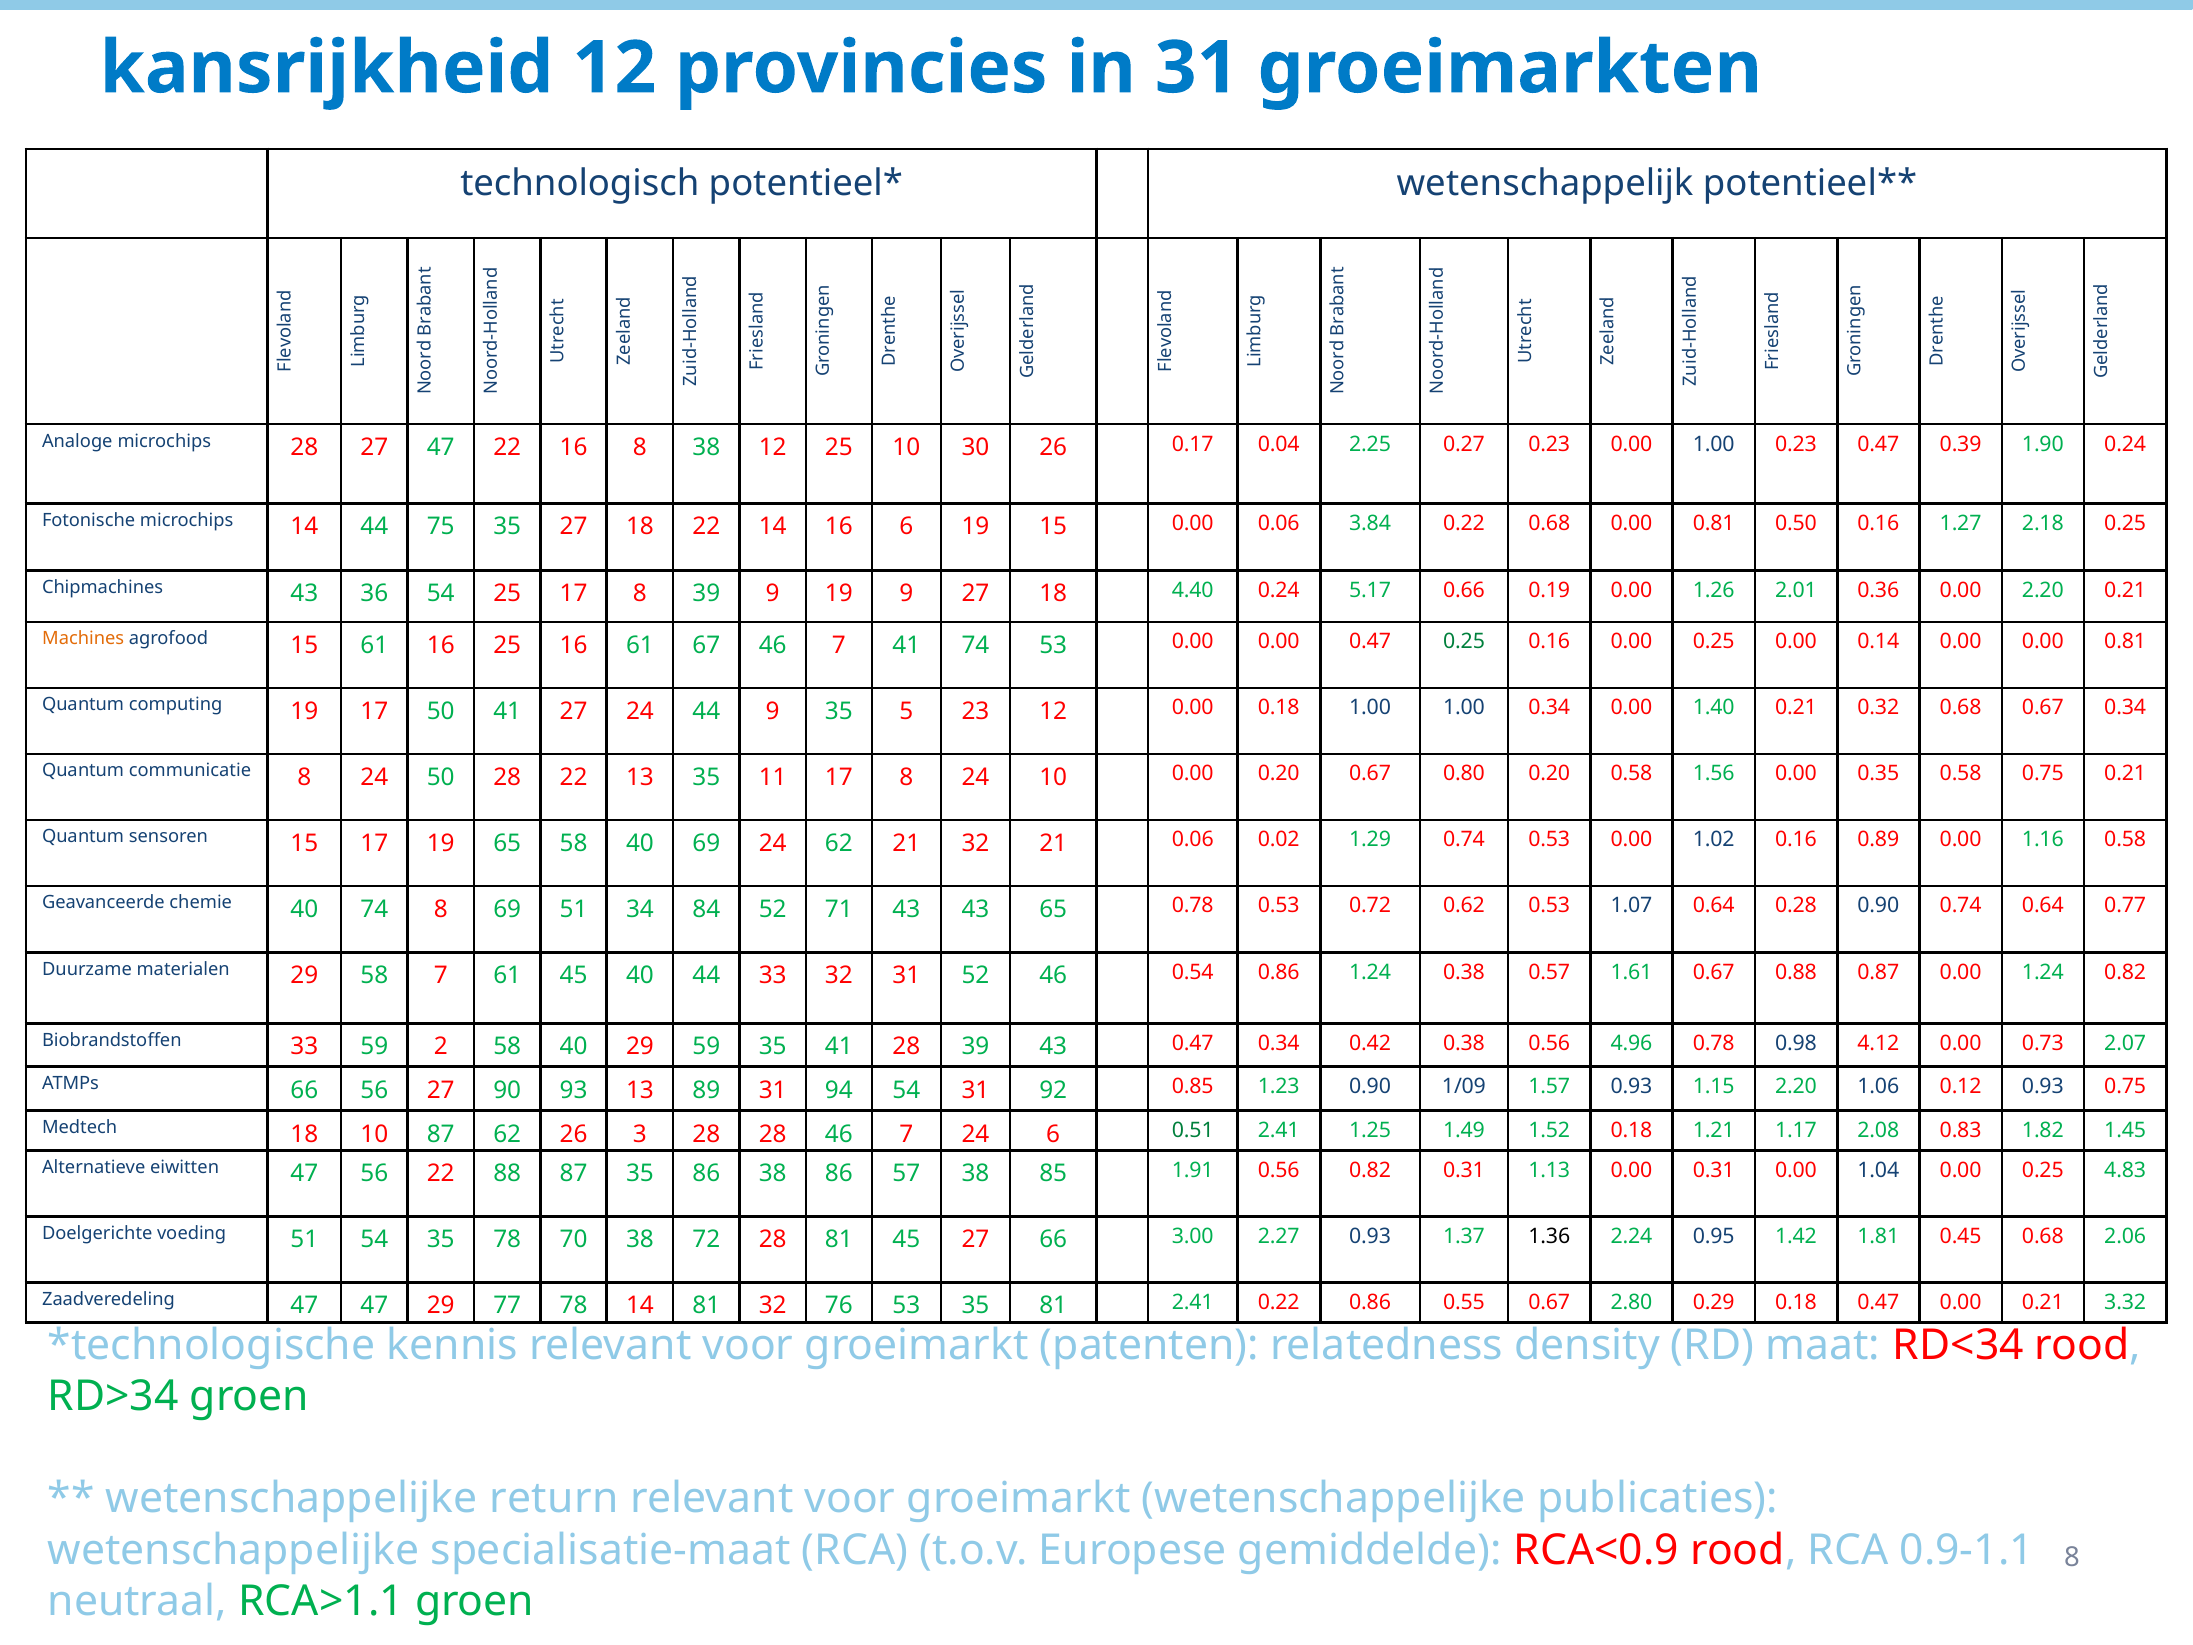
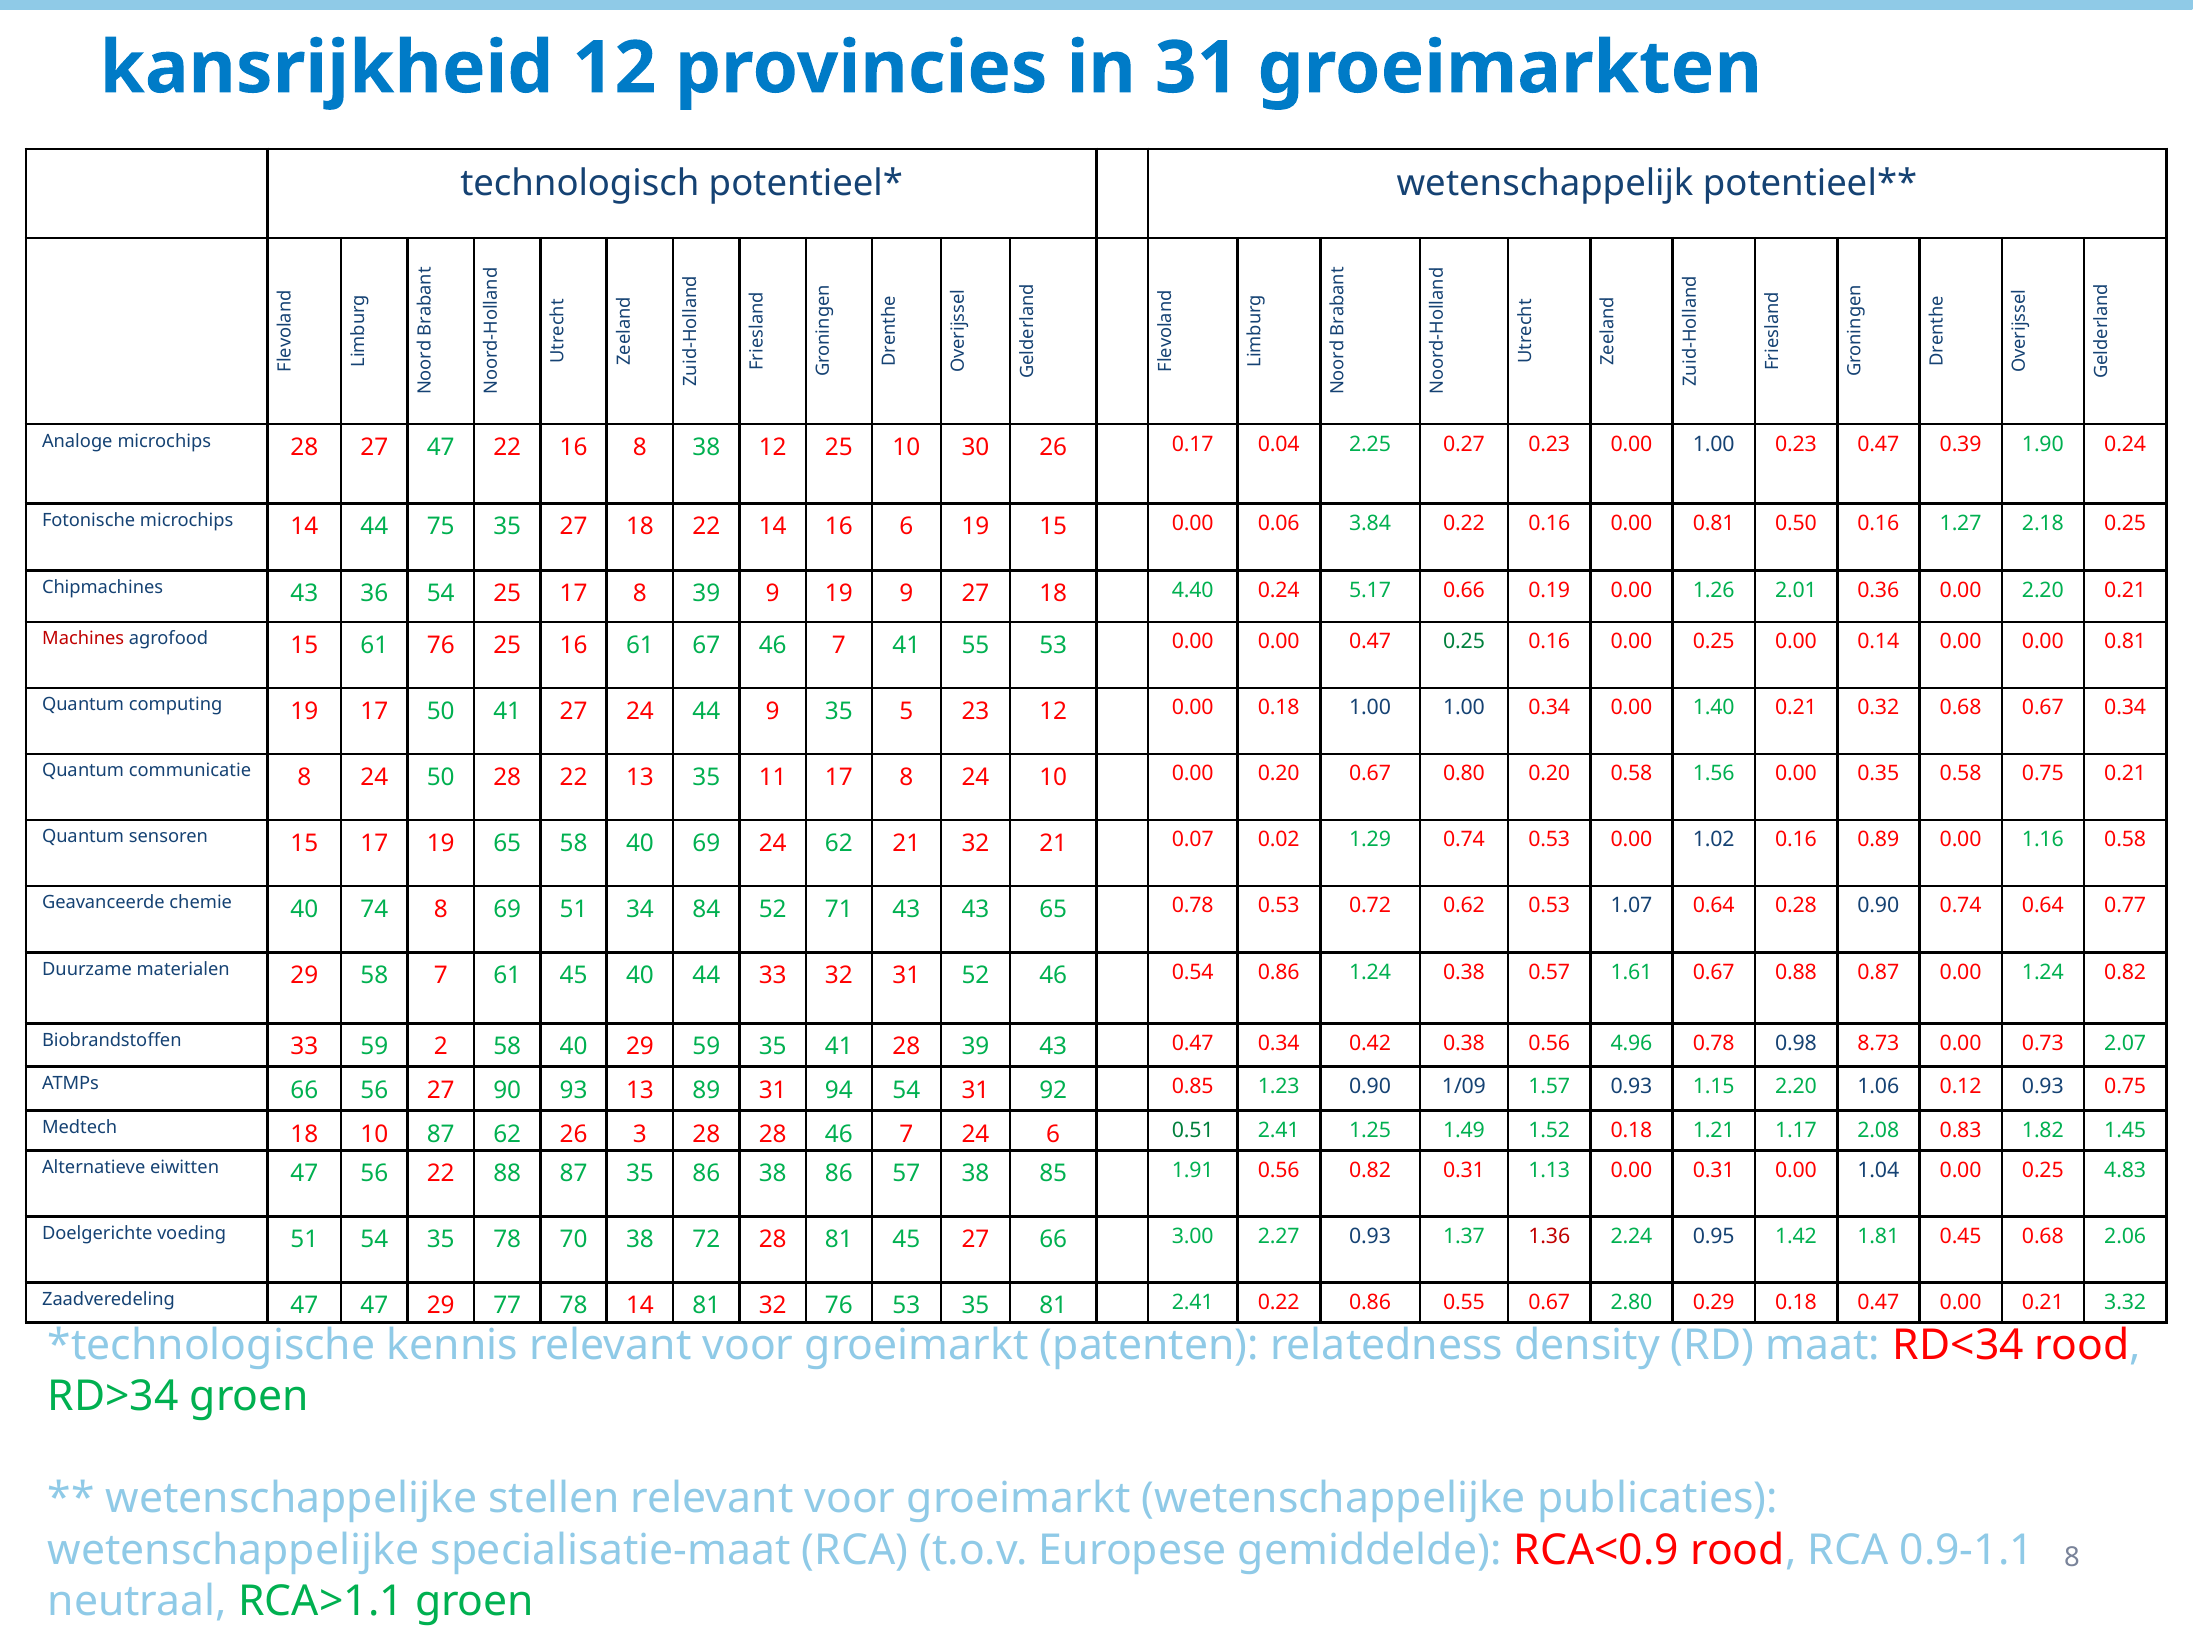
0.22 0.68: 0.68 -> 0.16
Machines colour: orange -> red
61 16: 16 -> 76
41 74: 74 -> 55
21 0.06: 0.06 -> 0.07
4.12: 4.12 -> 8.73
1.36 colour: black -> red
return: return -> stellen
